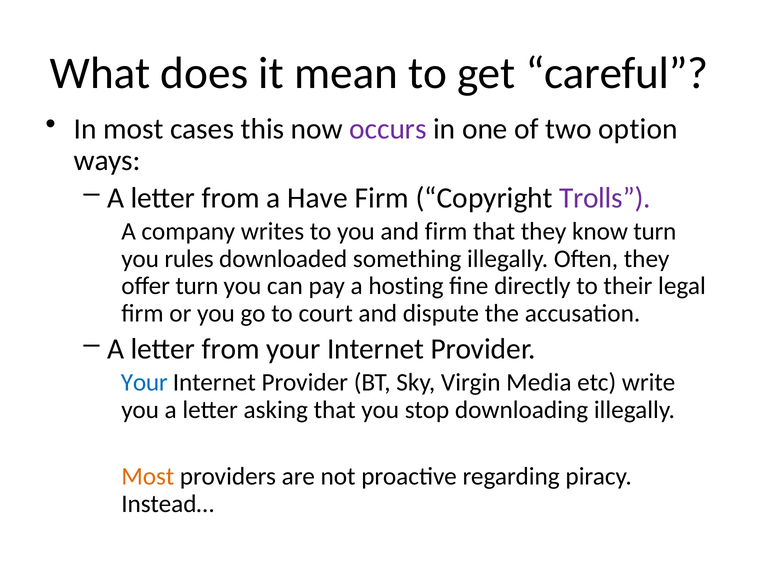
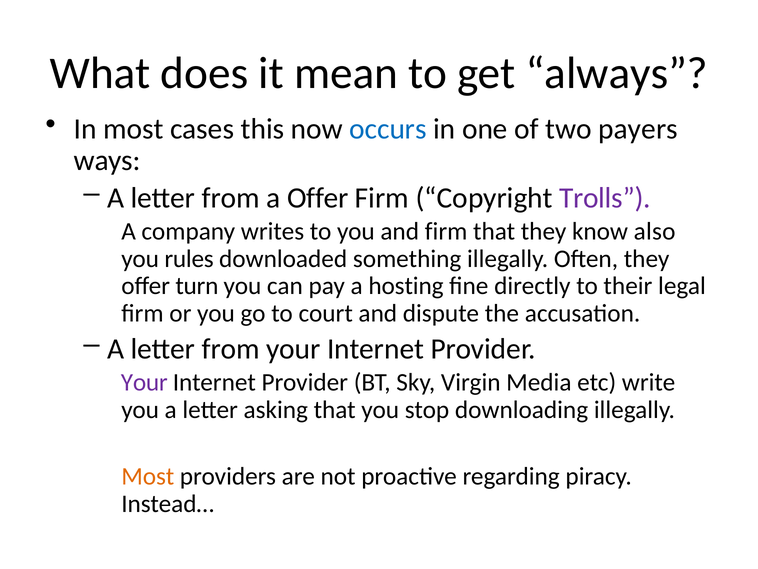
careful: careful -> always
occurs colour: purple -> blue
option: option -> payers
a Have: Have -> Offer
know turn: turn -> also
Your at (144, 382) colour: blue -> purple
